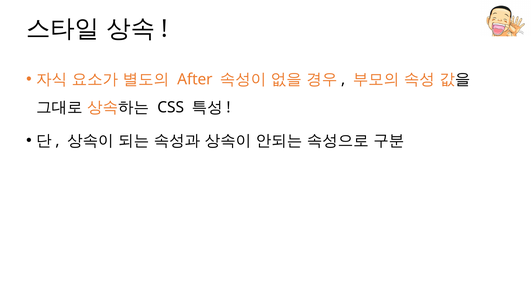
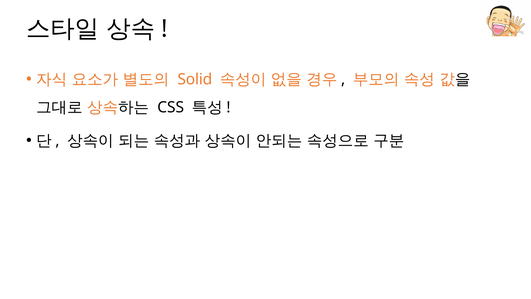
After: After -> Solid
